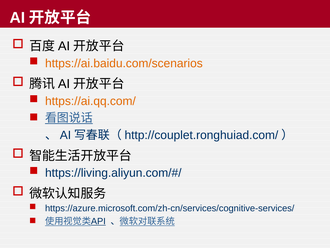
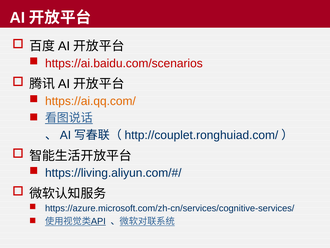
https://ai.baidu.com/scenarios colour: orange -> red
